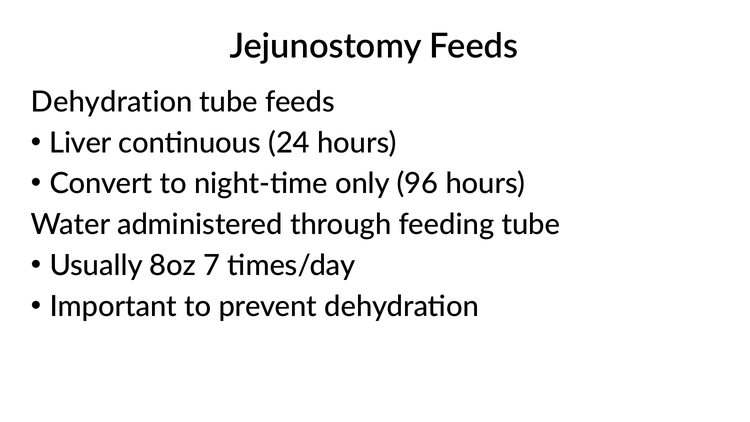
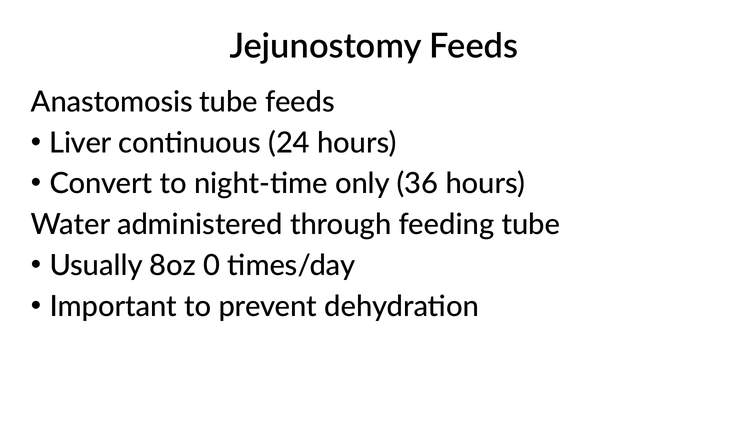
Dehydration at (112, 102): Dehydration -> Anastomosis
96: 96 -> 36
7: 7 -> 0
